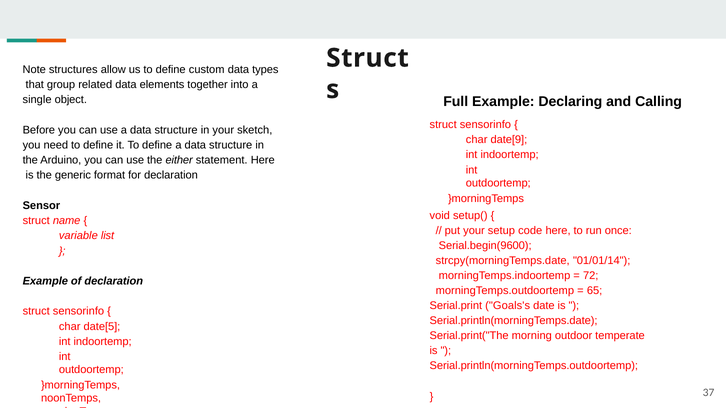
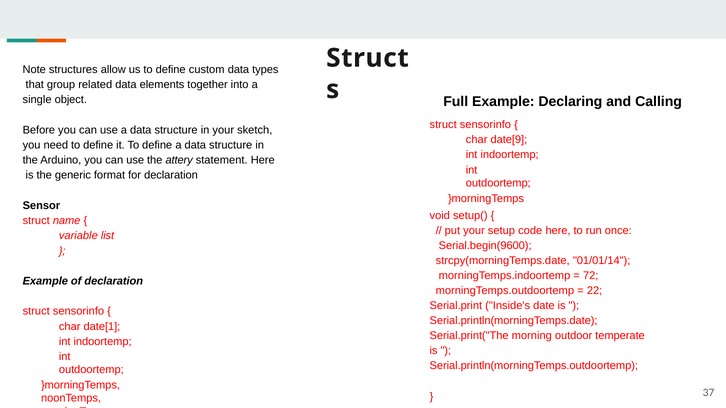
either: either -> attery
65: 65 -> 22
Goals's: Goals's -> Inside's
date[5: date[5 -> date[1
